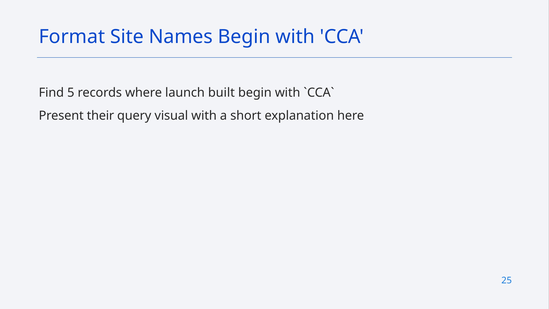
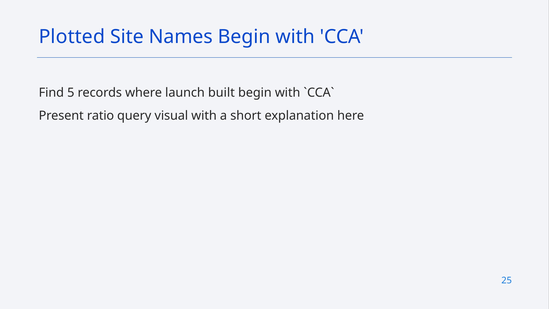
Format: Format -> Plotted
their: their -> ratio
